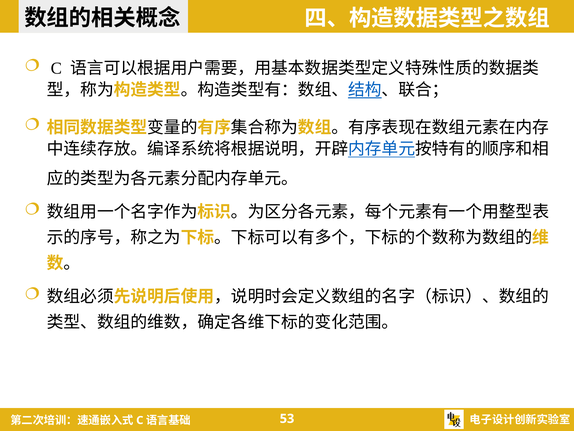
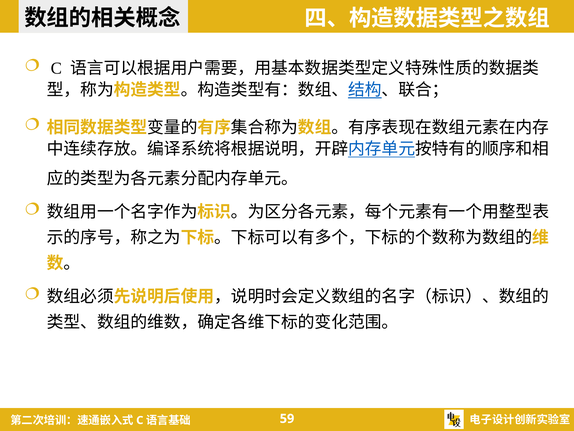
53: 53 -> 59
